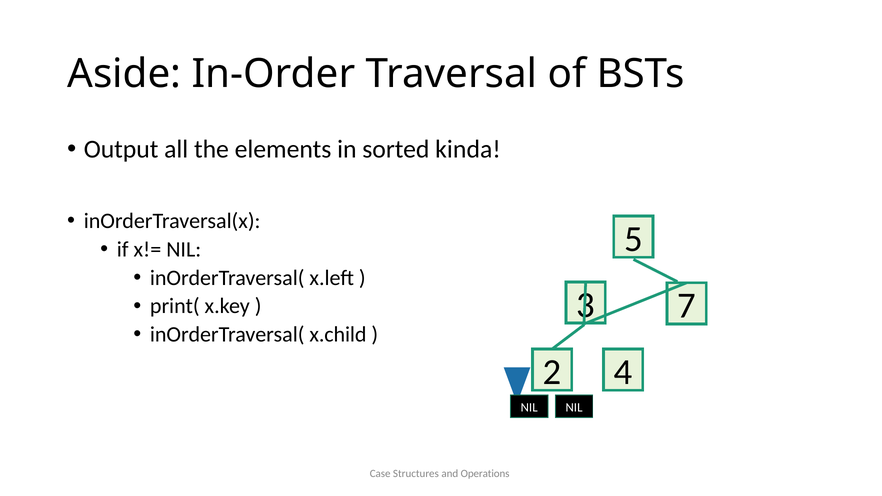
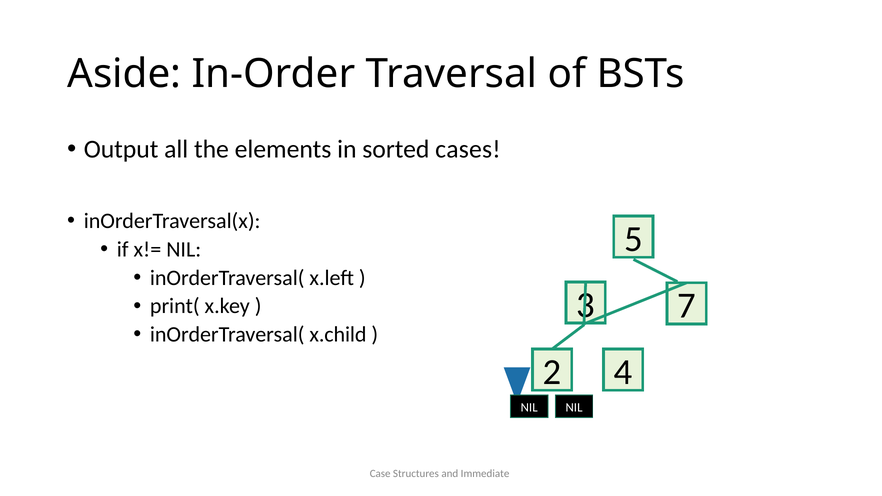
kinda: kinda -> cases
Operations: Operations -> Immediate
